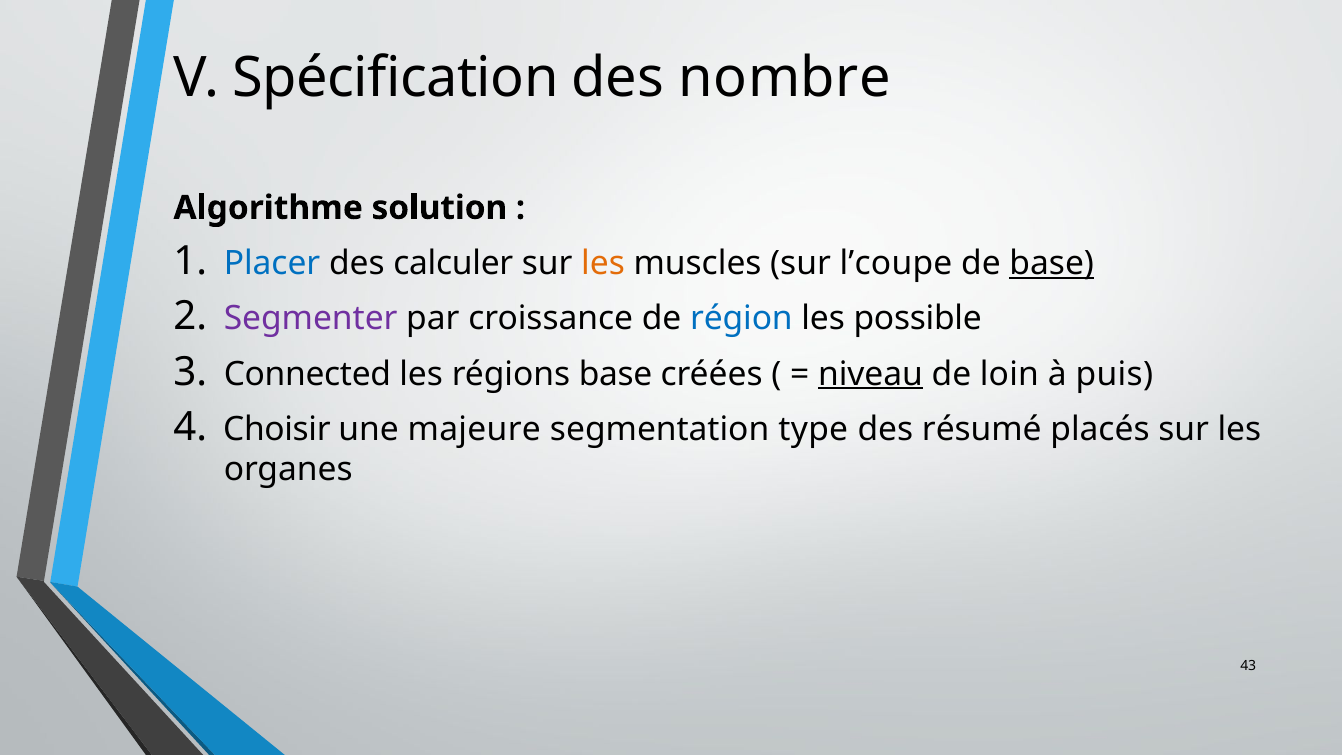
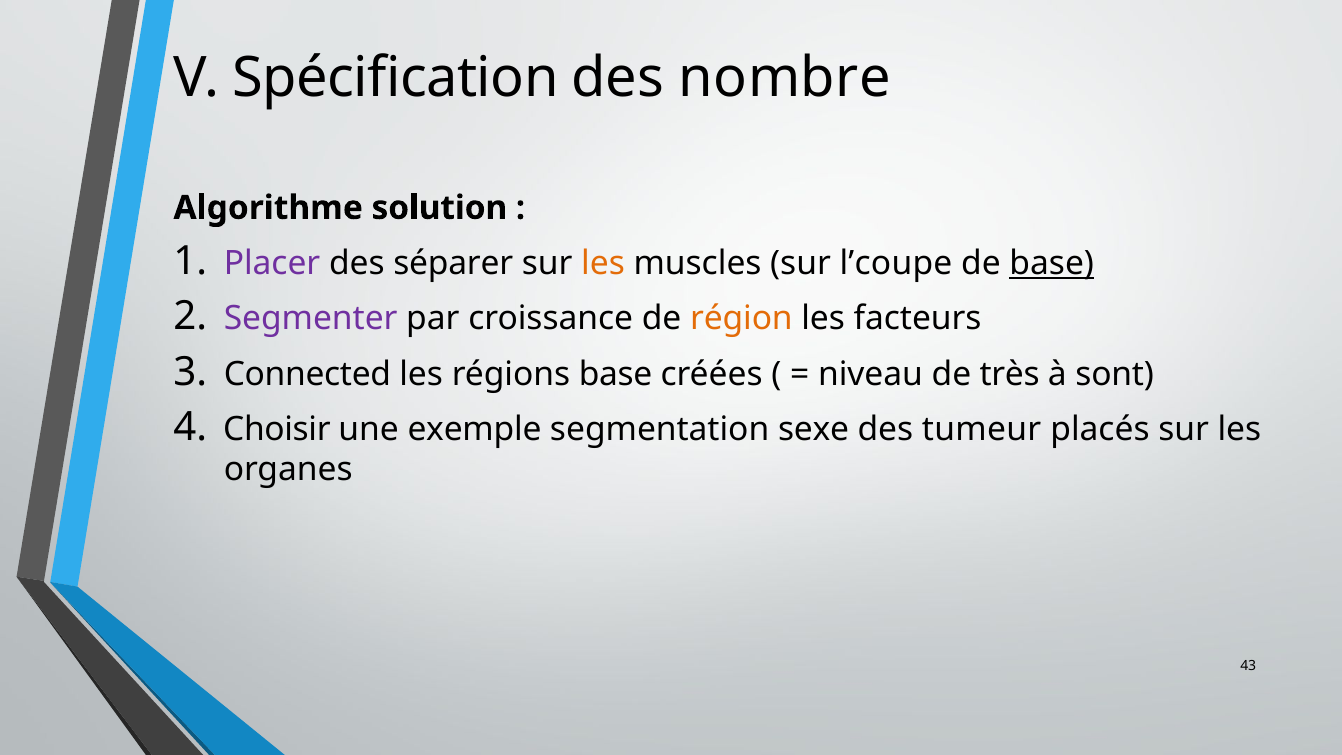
Placer colour: blue -> purple
calculer: calculer -> séparer
région colour: blue -> orange
possible: possible -> facteurs
niveau underline: present -> none
loin: loin -> très
puis: puis -> sont
majeure: majeure -> exemple
type: type -> sexe
résumé: résumé -> tumeur
